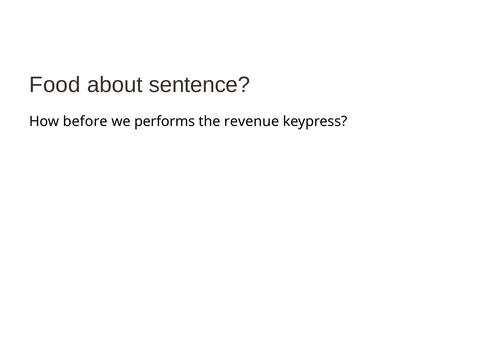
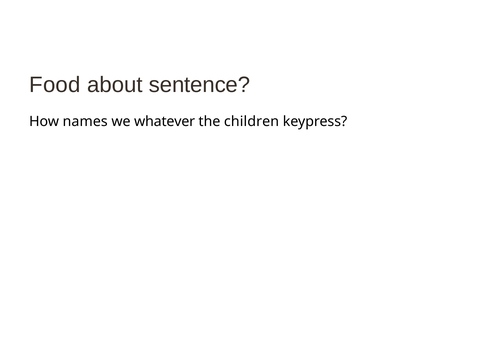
before: before -> names
performs: performs -> whatever
revenue: revenue -> children
